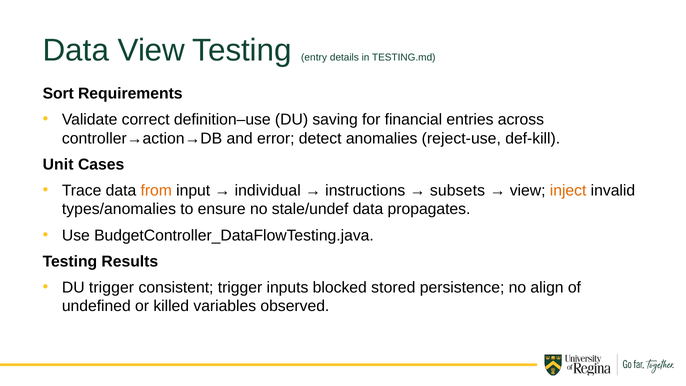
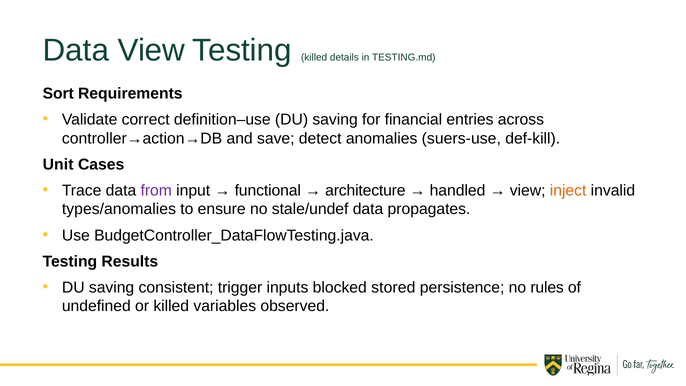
Testing entry: entry -> killed
error: error -> save
reject‑use: reject‑use -> suers‑use
from colour: orange -> purple
individual: individual -> functional
instructions: instructions -> architecture
subsets: subsets -> handled
trigger at (112, 287): trigger -> saving
align: align -> rules
